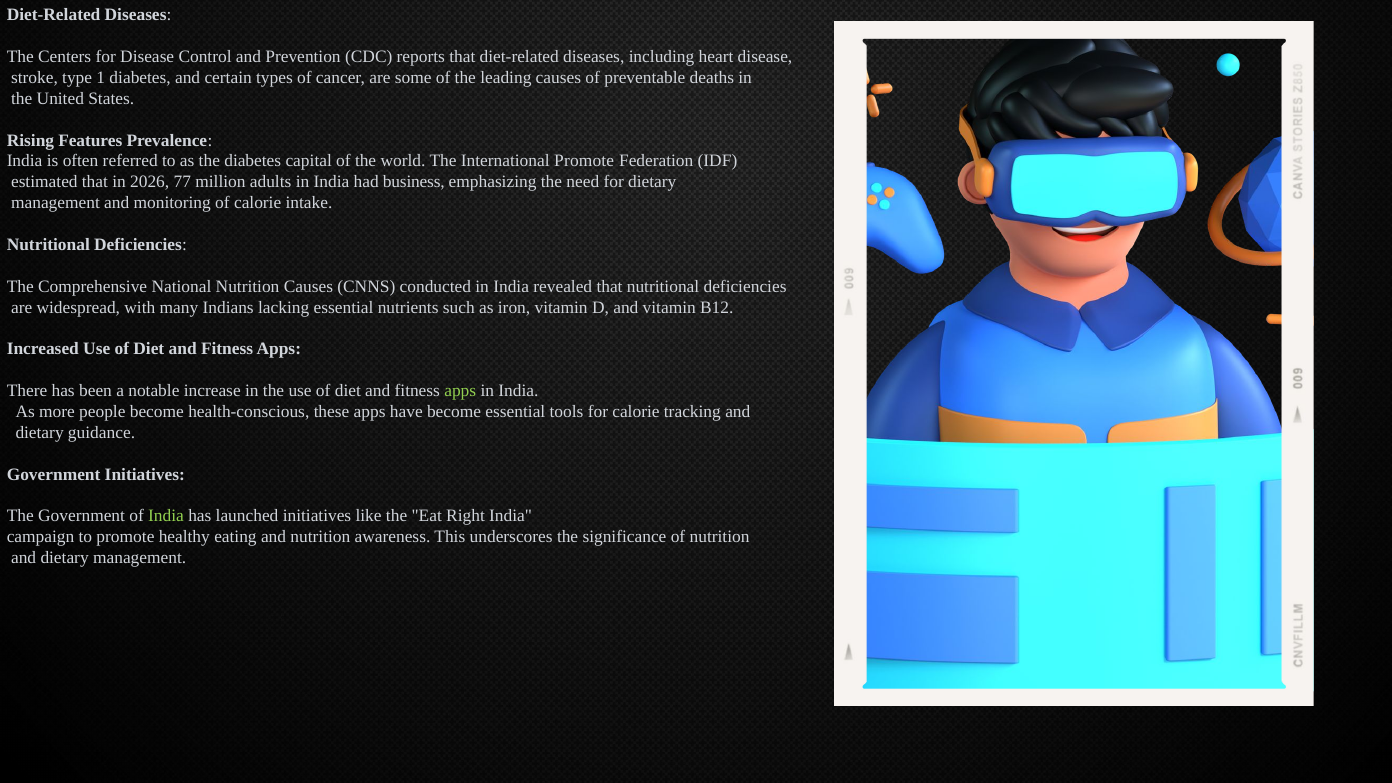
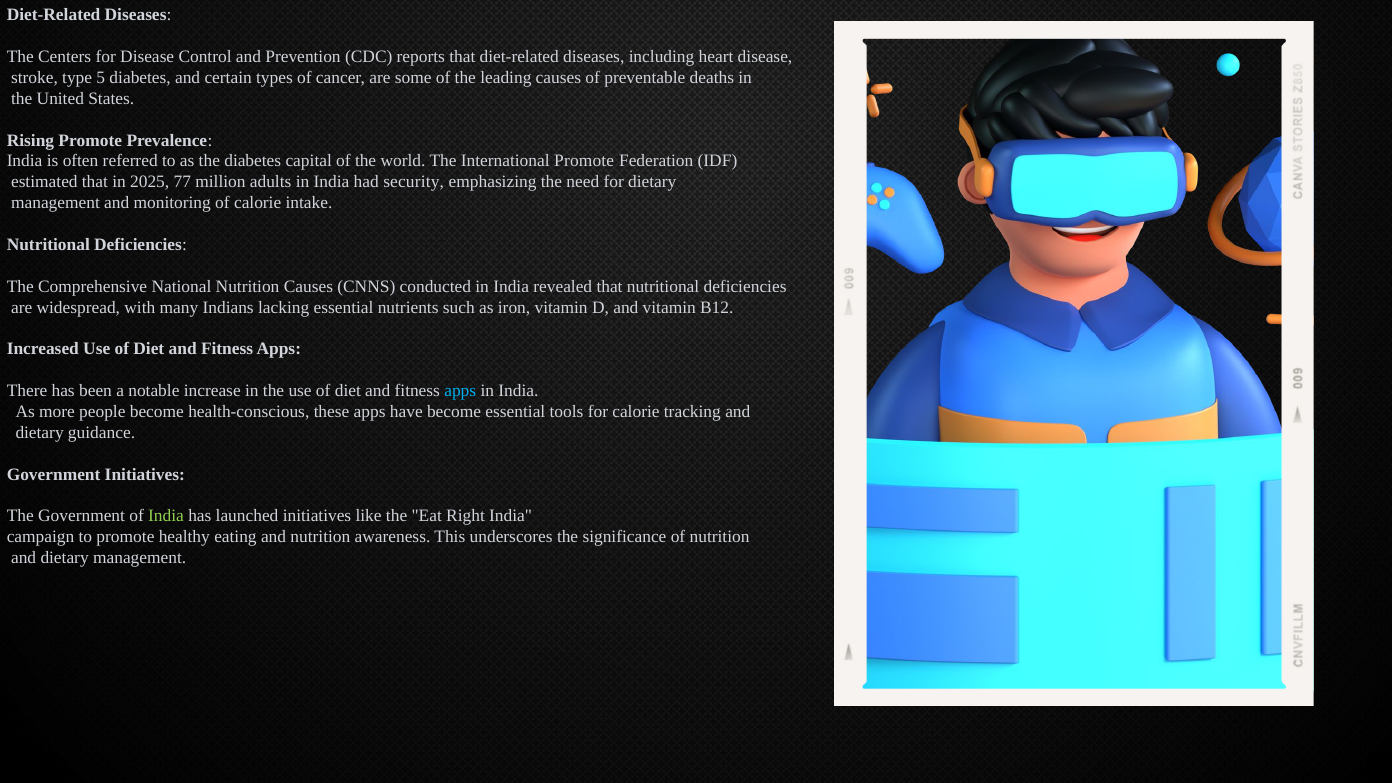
1: 1 -> 5
Rising Features: Features -> Promote
2026: 2026 -> 2025
business: business -> security
apps at (460, 391) colour: light green -> light blue
